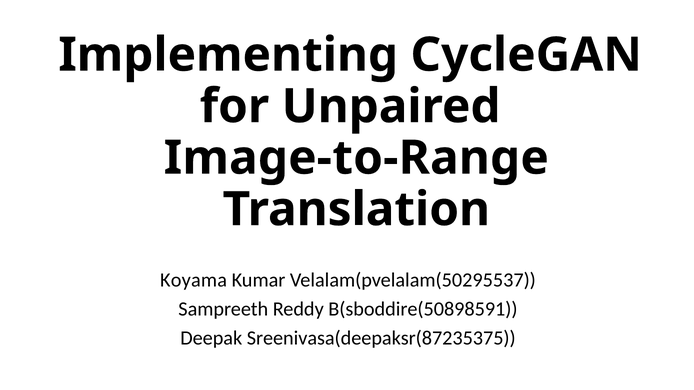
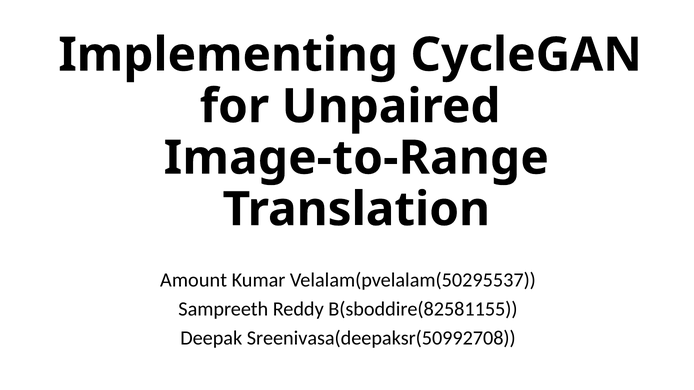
Koyama: Koyama -> Amount
B(sboddire(50898591: B(sboddire(50898591 -> B(sboddire(82581155
Sreenivasa(deepaksr(87235375: Sreenivasa(deepaksr(87235375 -> Sreenivasa(deepaksr(50992708
